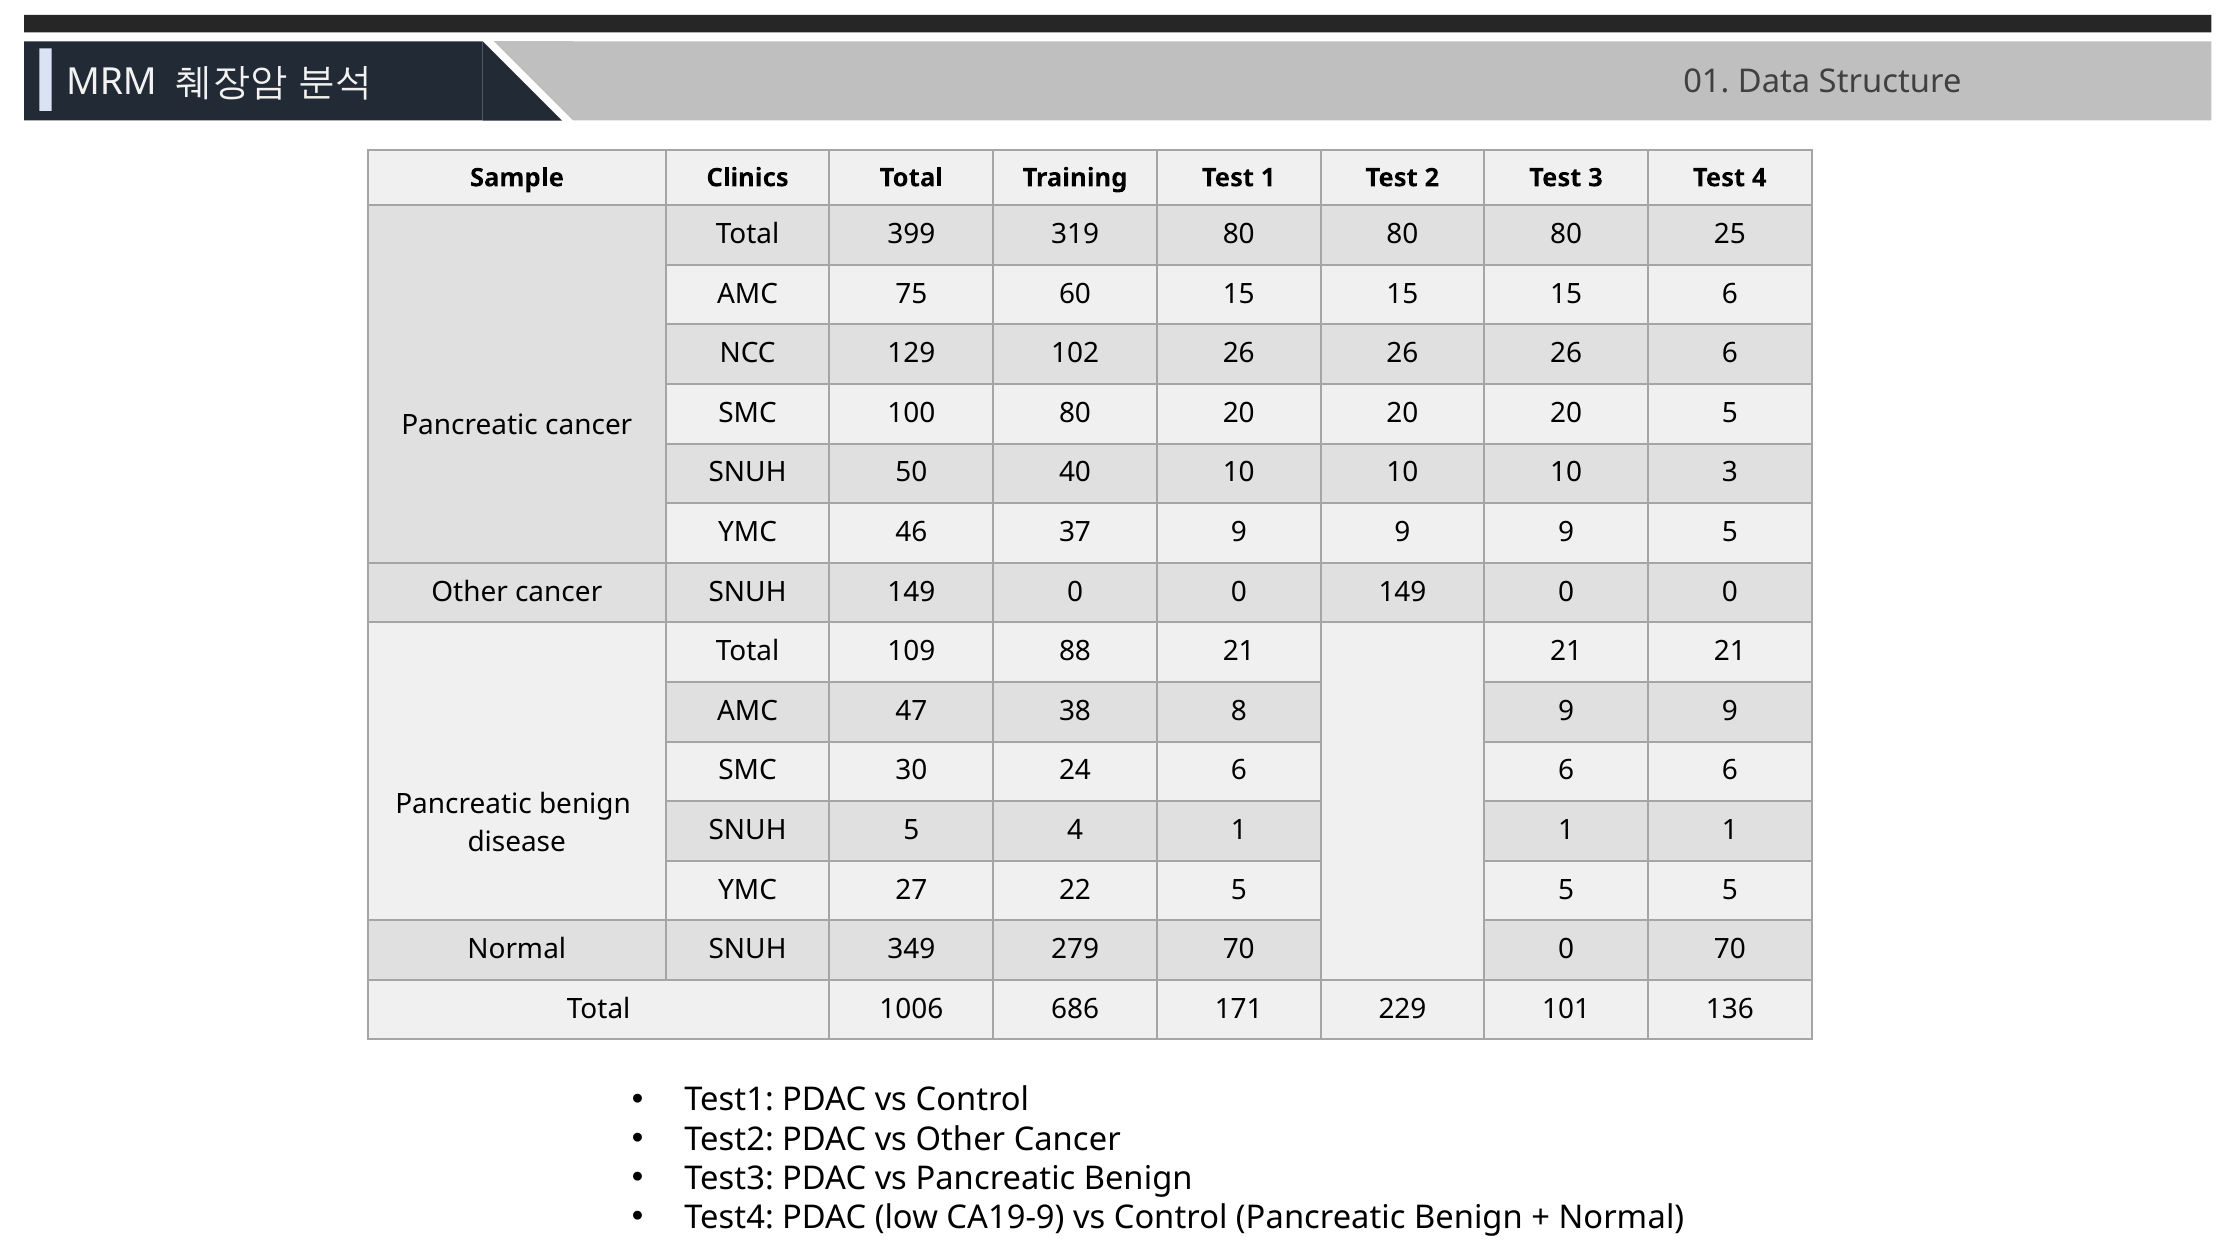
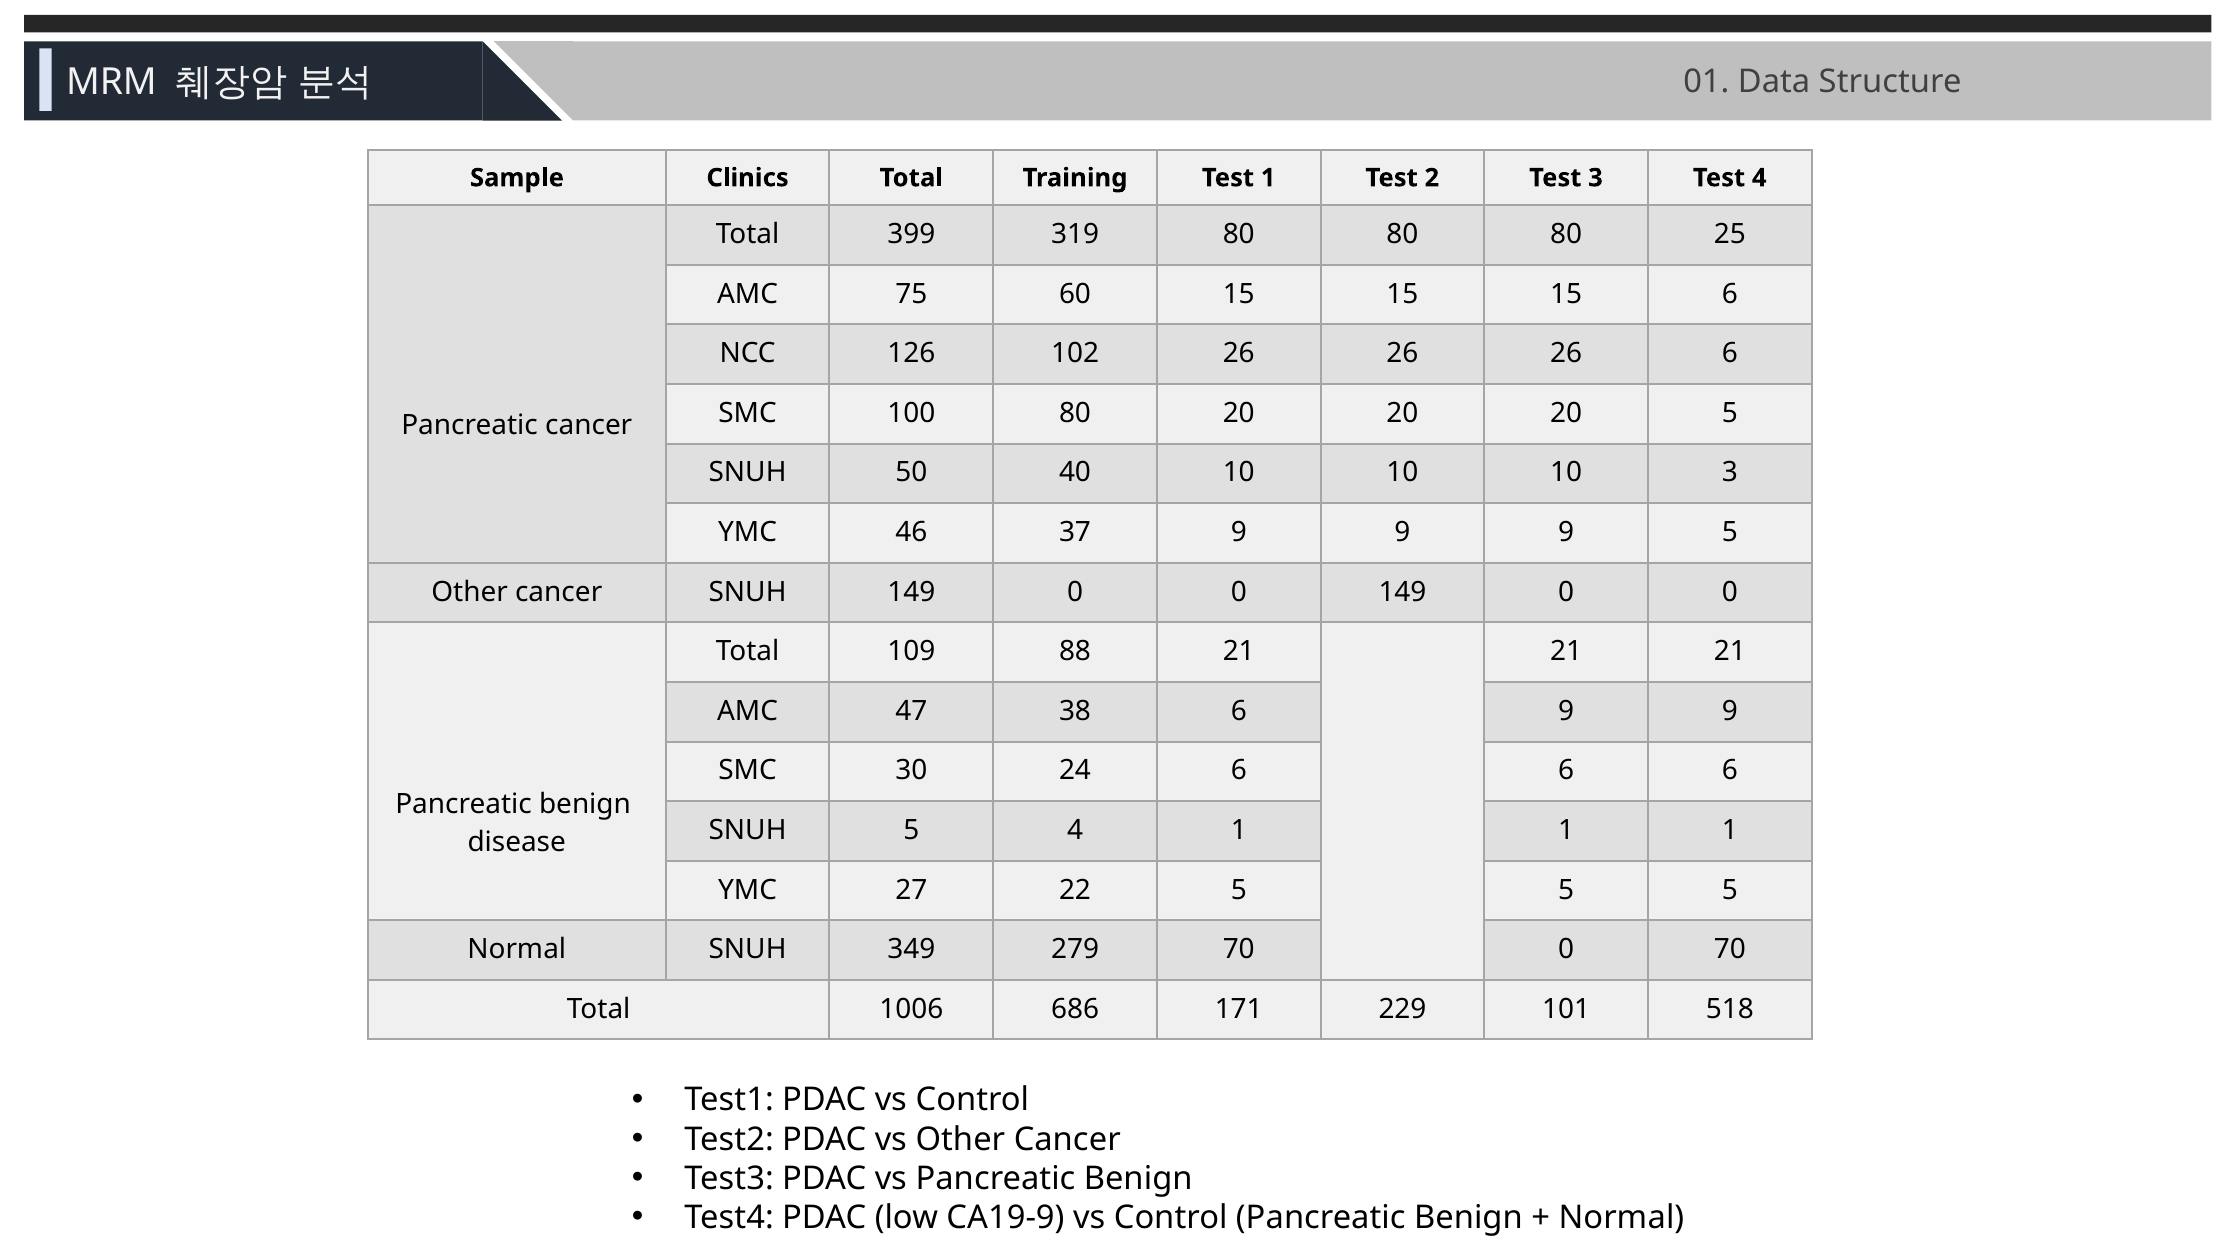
129: 129 -> 126
38 8: 8 -> 6
136: 136 -> 518
